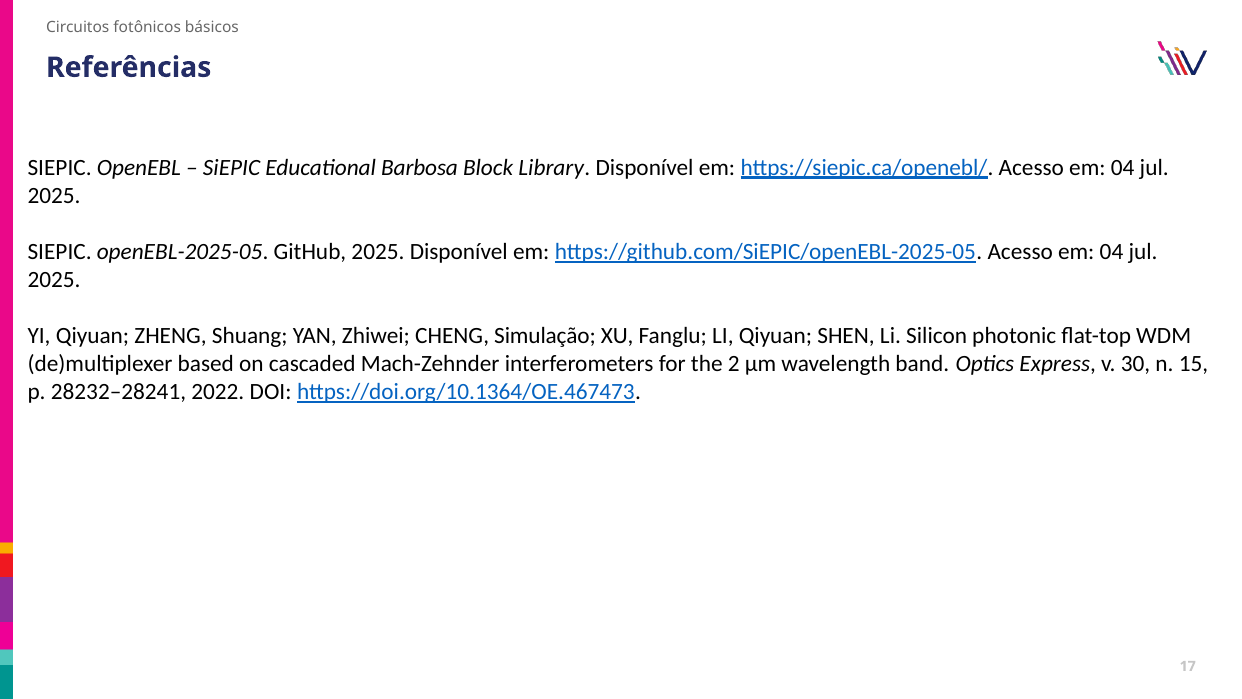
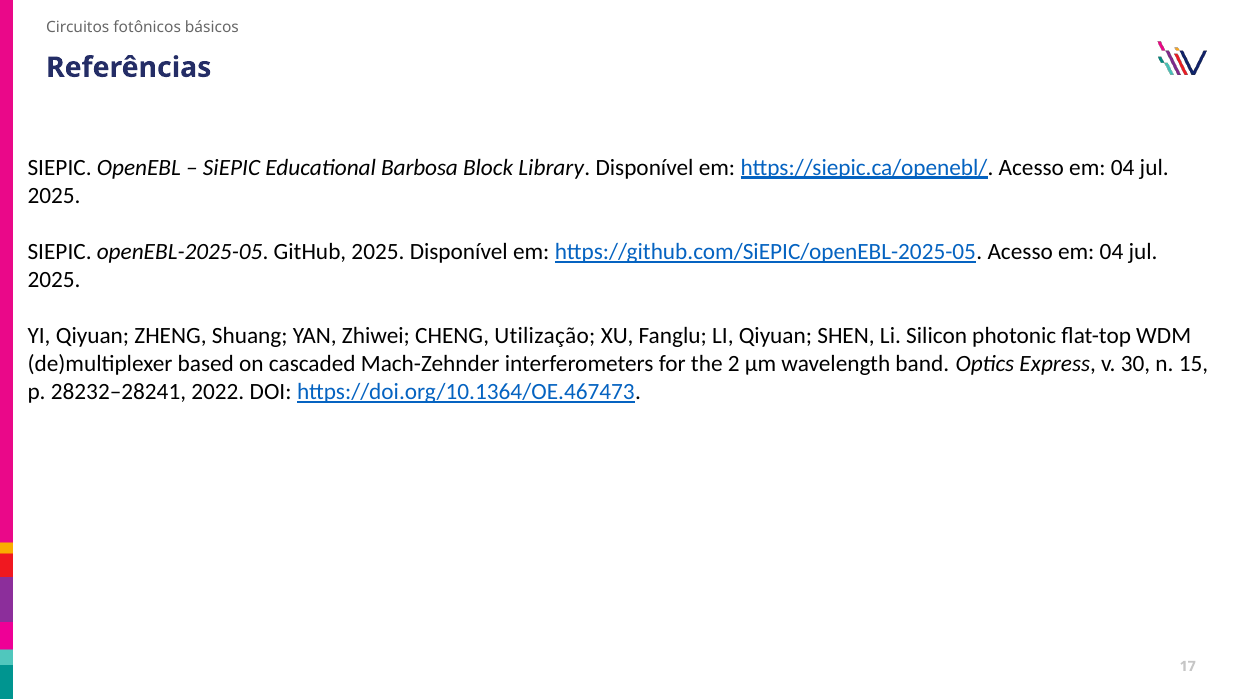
Simulação: Simulação -> Utilização
